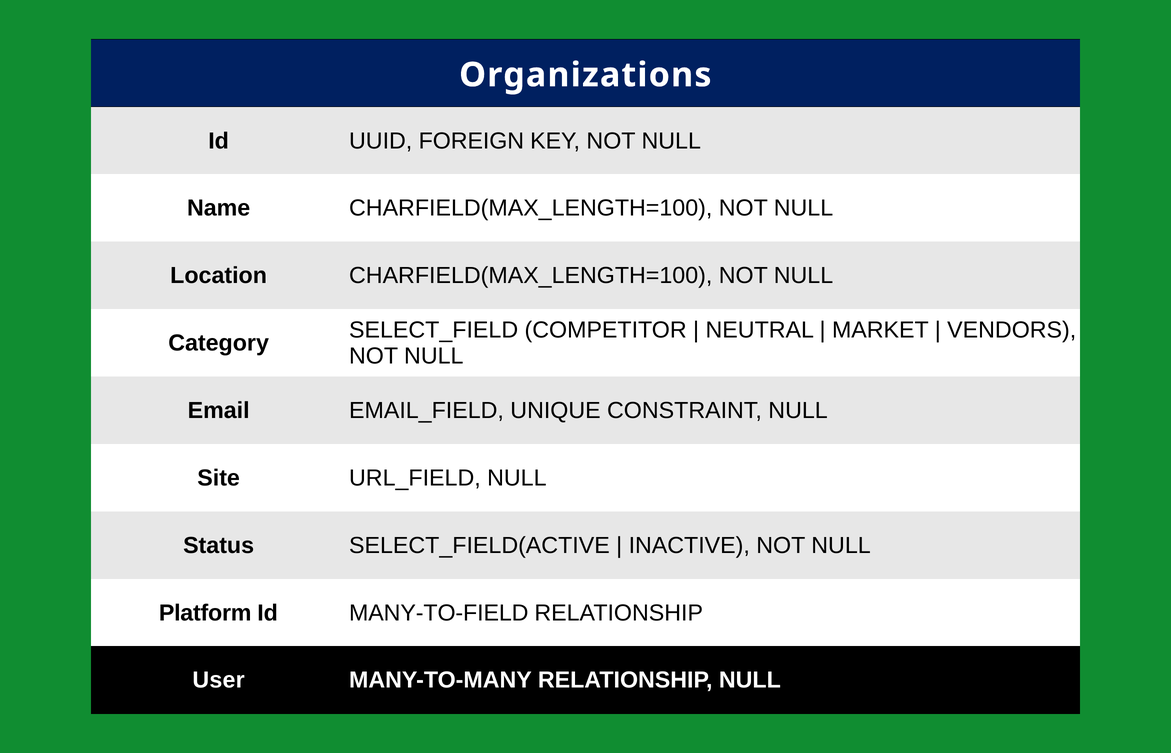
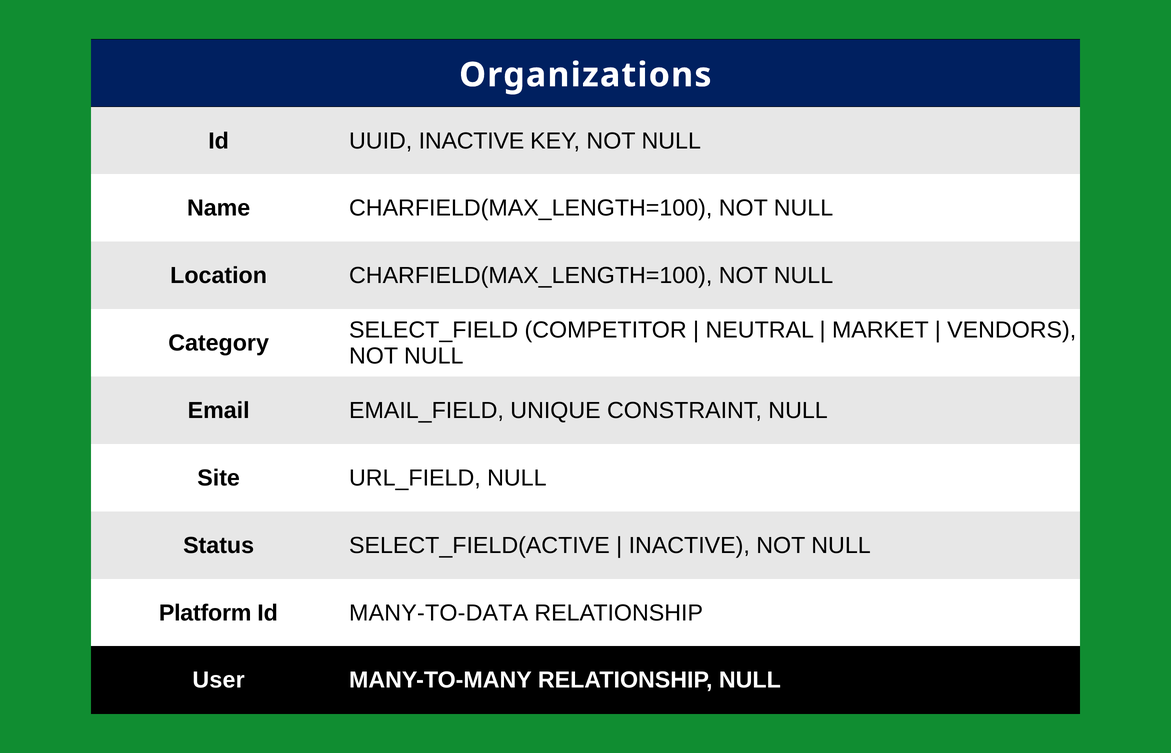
UUID FOREIGN: FOREIGN -> INACTIVE
MANY-TO-FIELD: MANY-TO-FIELD -> MANY-TO-DATA
